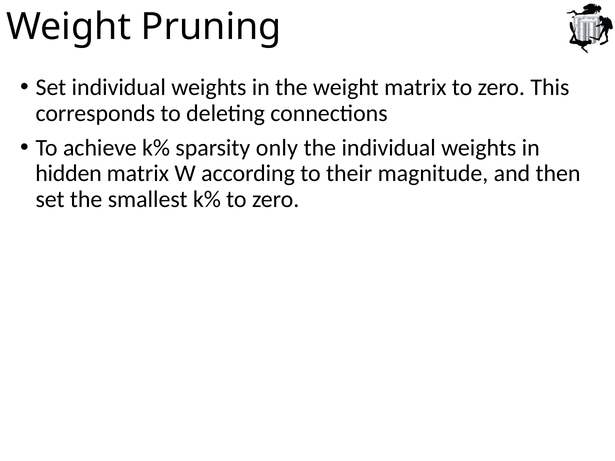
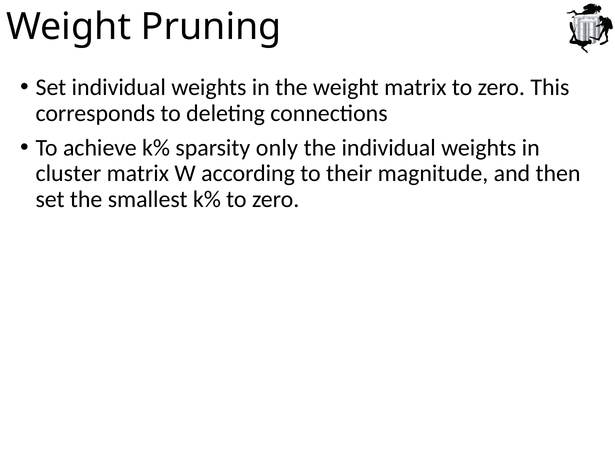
hidden: hidden -> cluster
